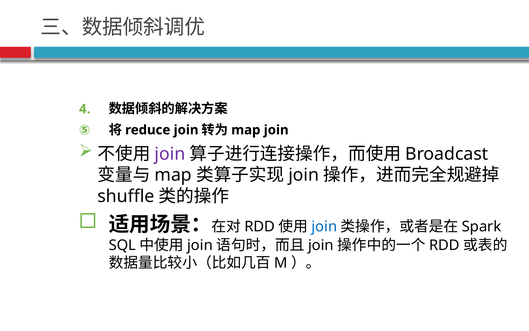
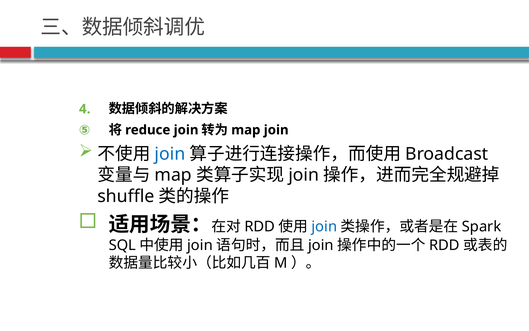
join at (170, 154) colour: purple -> blue
